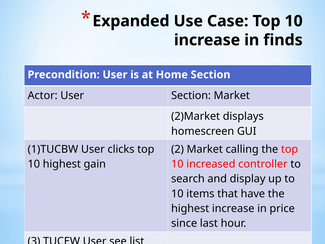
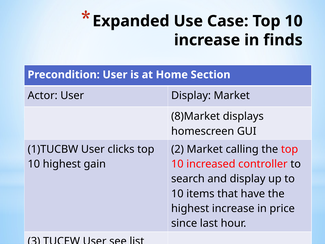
User Section: Section -> Display
2)Market: 2)Market -> 8)Market
